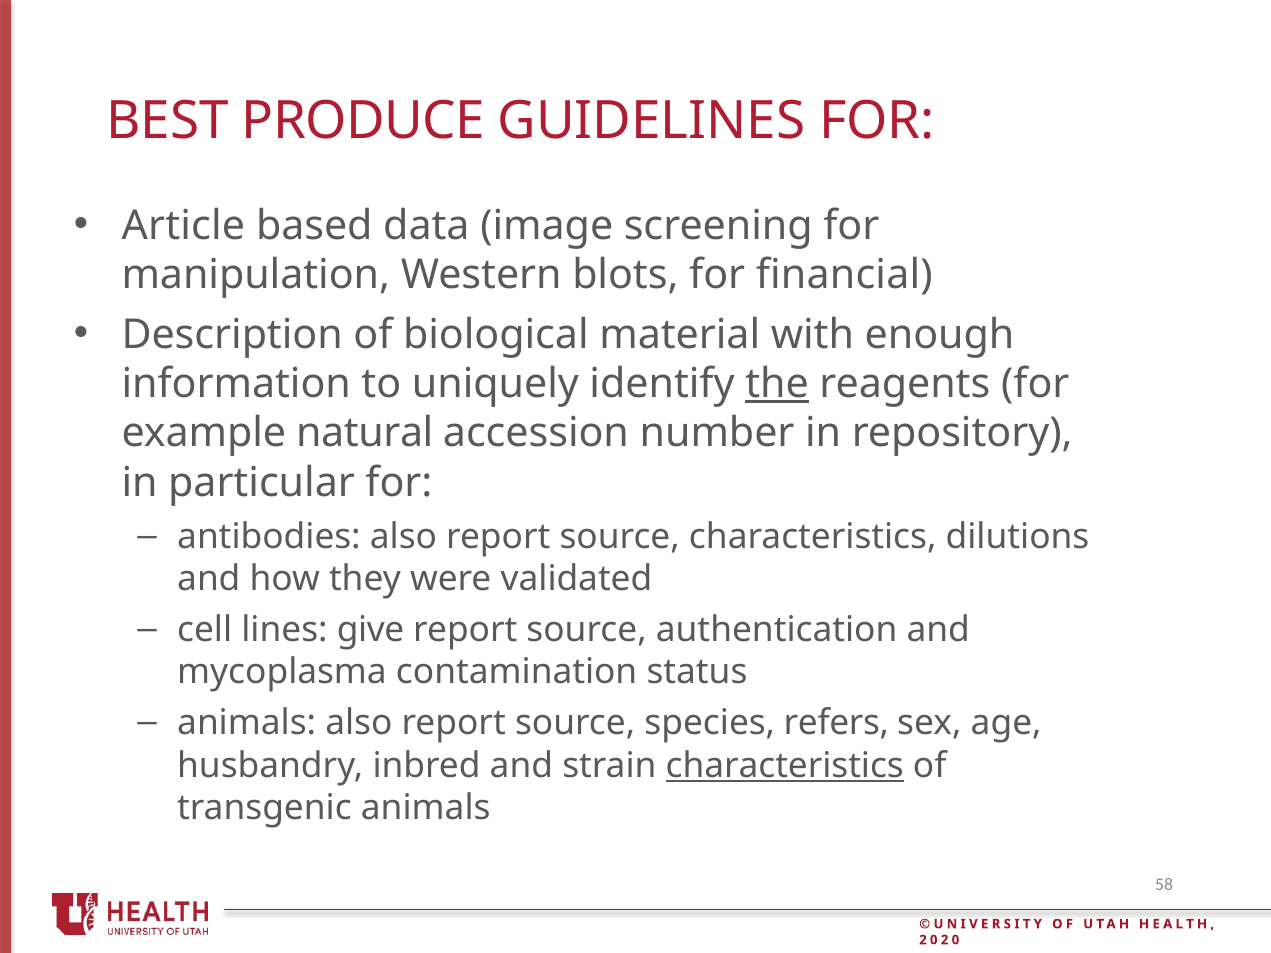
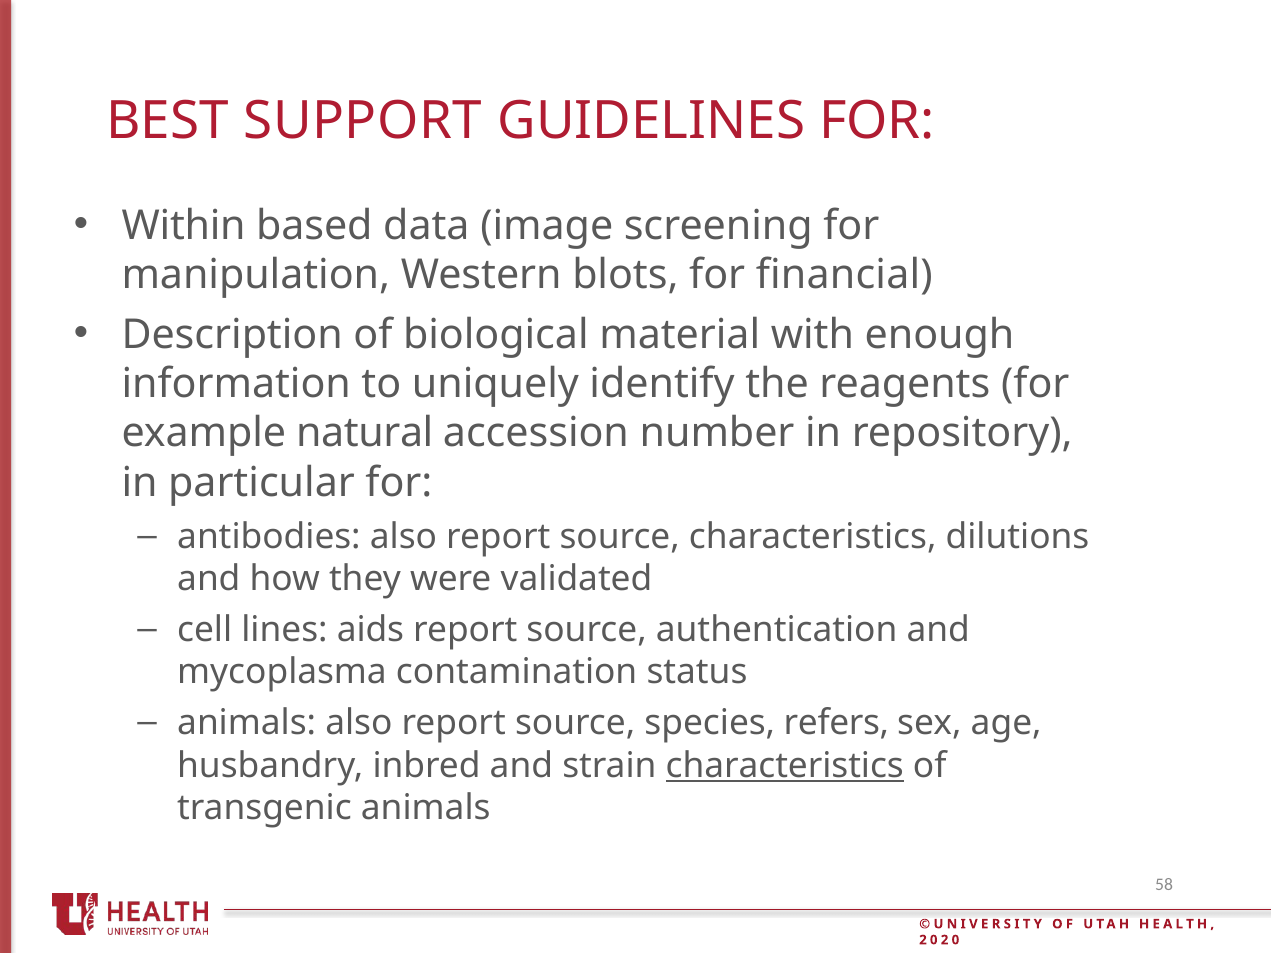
PRODUCE: PRODUCE -> SUPPORT
Article: Article -> Within
the underline: present -> none
give: give -> aids
